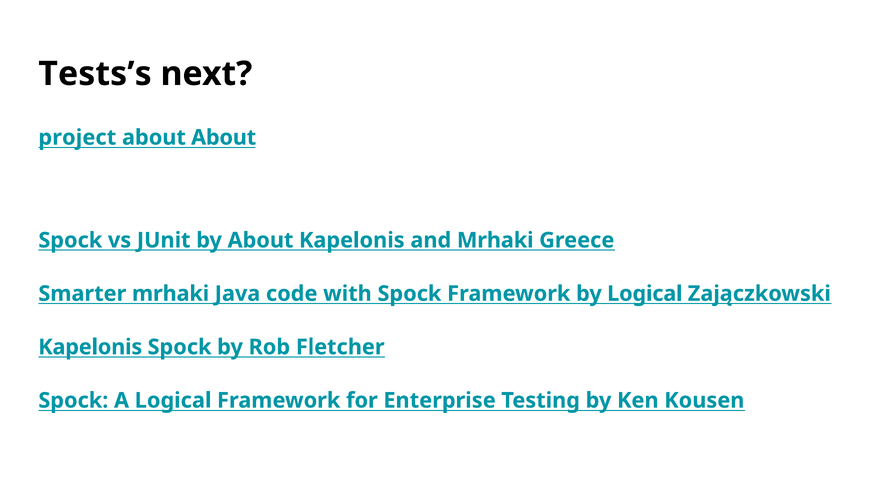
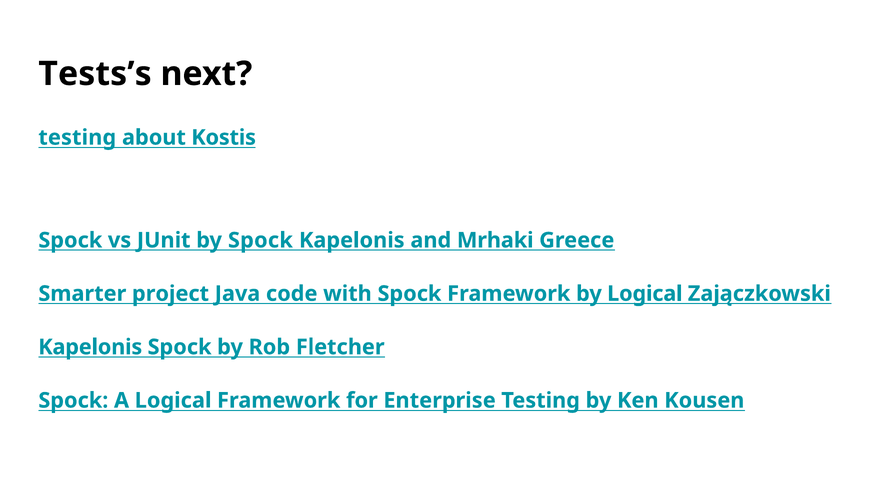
project at (77, 137): project -> testing
about About: About -> Kostis
by About: About -> Spock
Smarter mrhaki: mrhaki -> project
